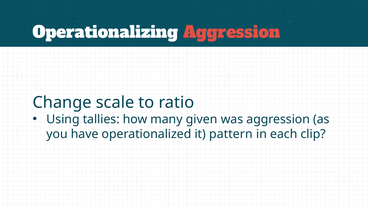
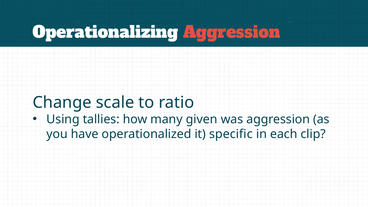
pattern: pattern -> specific
